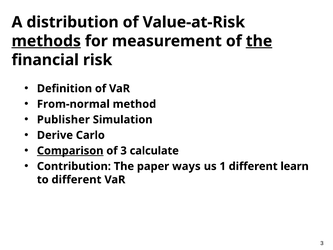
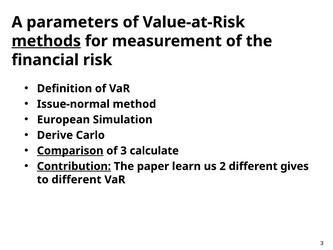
distribution: distribution -> parameters
the at (259, 41) underline: present -> none
From-normal: From-normal -> Issue-normal
Publisher: Publisher -> European
Contribution underline: none -> present
ways: ways -> learn
1: 1 -> 2
learn: learn -> gives
